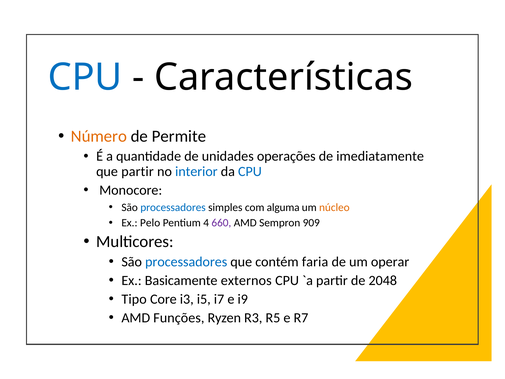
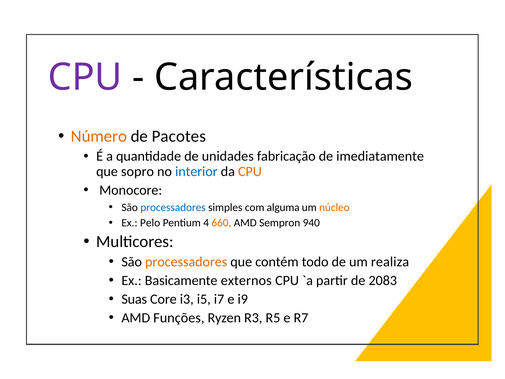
CPU at (85, 77) colour: blue -> purple
Permite: Permite -> Pacotes
operações: operações -> fabricação
que partir: partir -> sopro
CPU at (250, 171) colour: blue -> orange
660 colour: purple -> orange
909: 909 -> 940
processadores at (186, 262) colour: blue -> orange
faria: faria -> todo
operar: operar -> realiza
2048: 2048 -> 2083
Tipo: Tipo -> Suas
